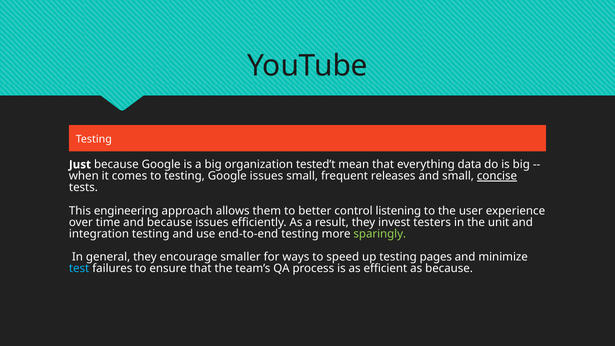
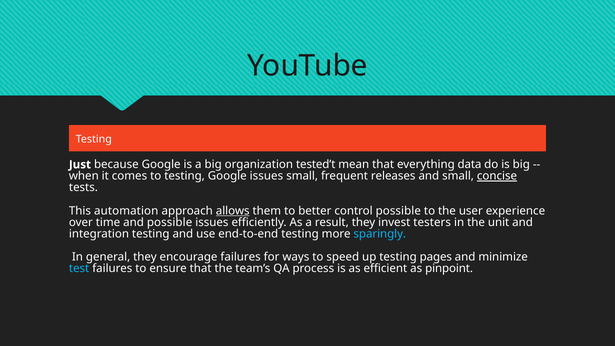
engineering: engineering -> automation
allows underline: none -> present
control listening: listening -> possible
and because: because -> possible
sparingly colour: light green -> light blue
encourage smaller: smaller -> failures
as because: because -> pinpoint
